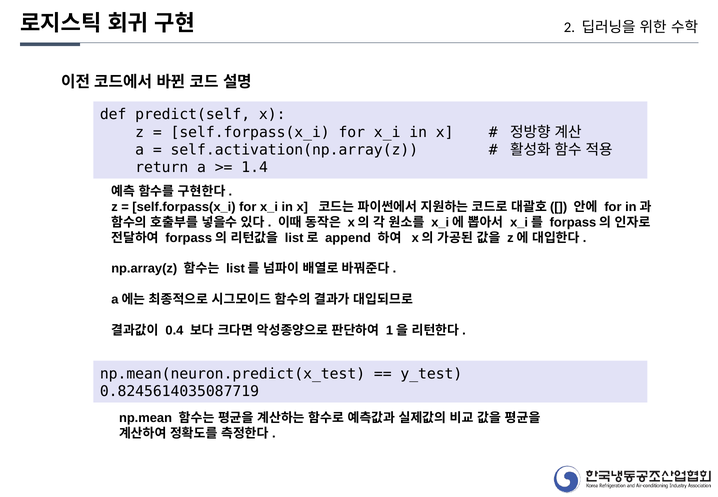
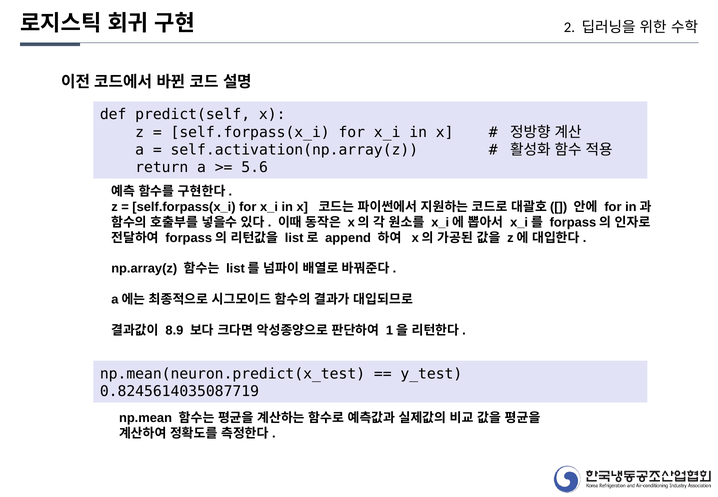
1.4: 1.4 -> 5.6
0.4: 0.4 -> 8.9
